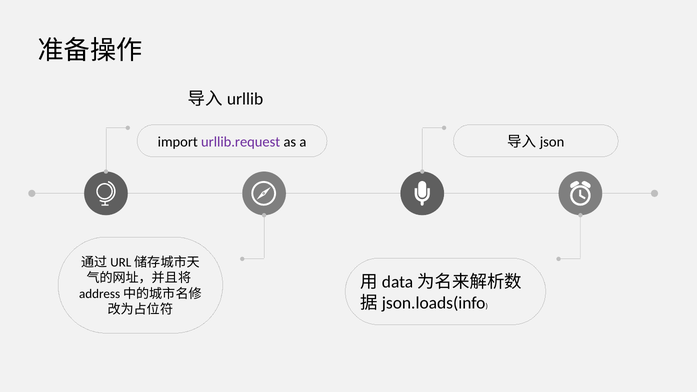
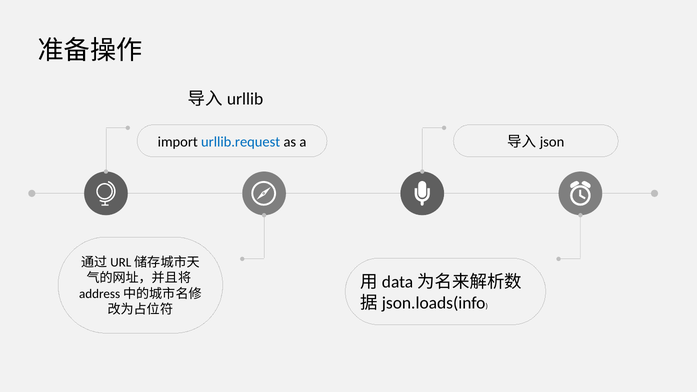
urllib.request colour: purple -> blue
